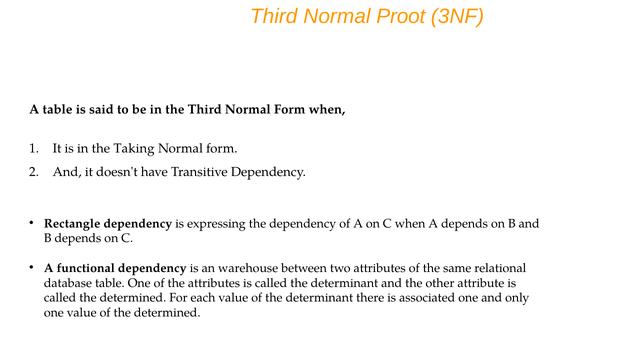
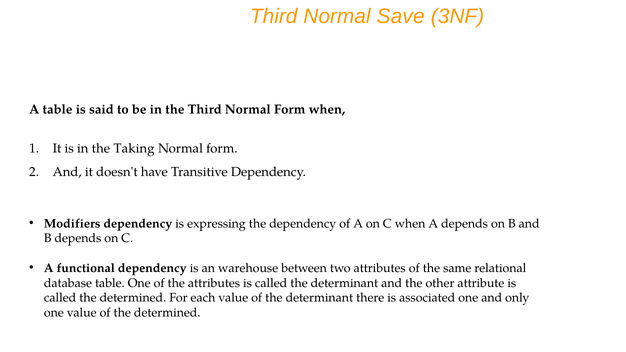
Proot: Proot -> Save
Rectangle: Rectangle -> Modifiers
